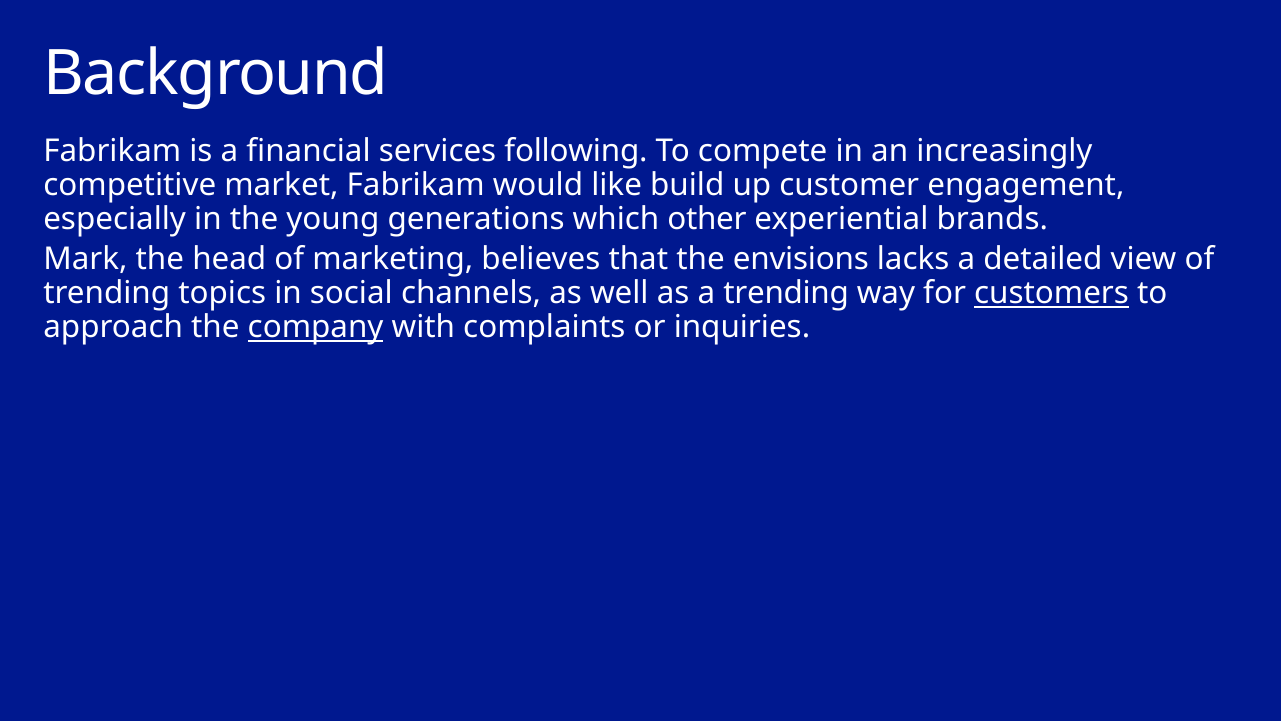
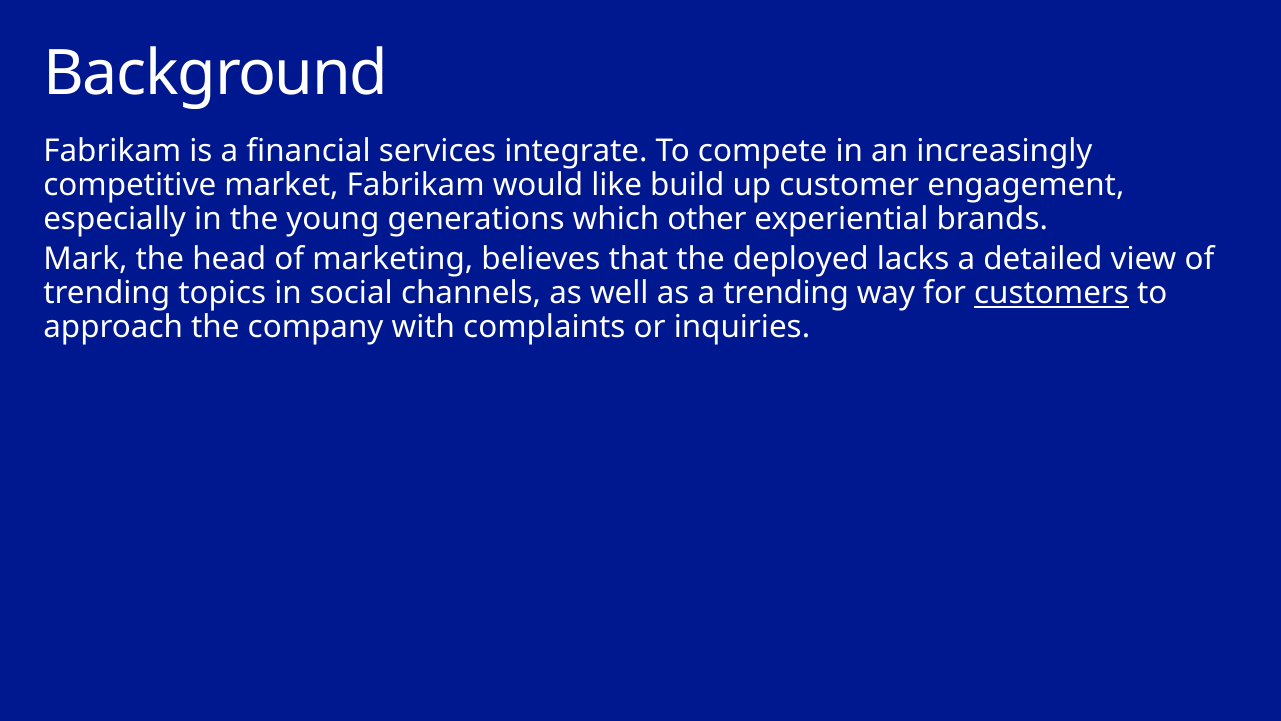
following: following -> integrate
envisions: envisions -> deployed
company underline: present -> none
